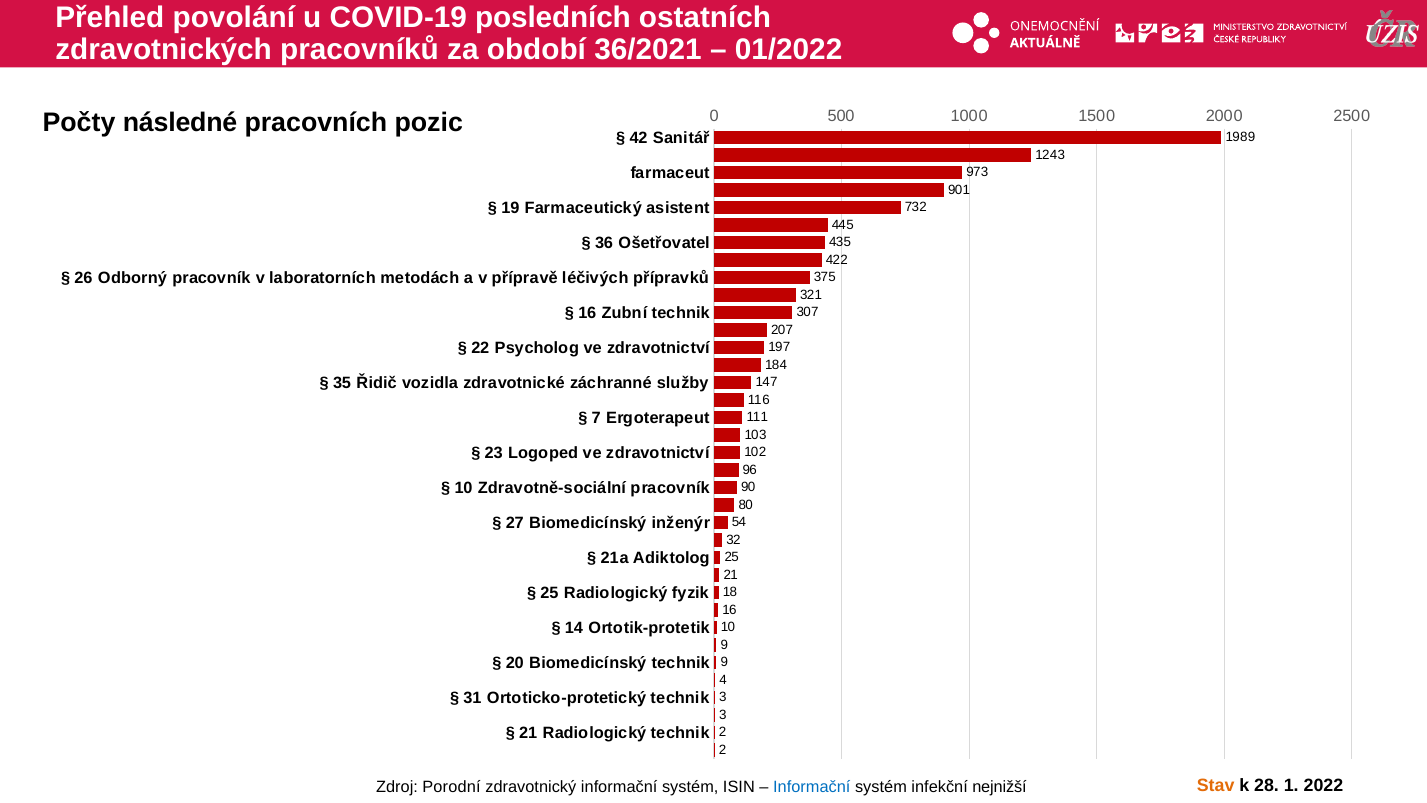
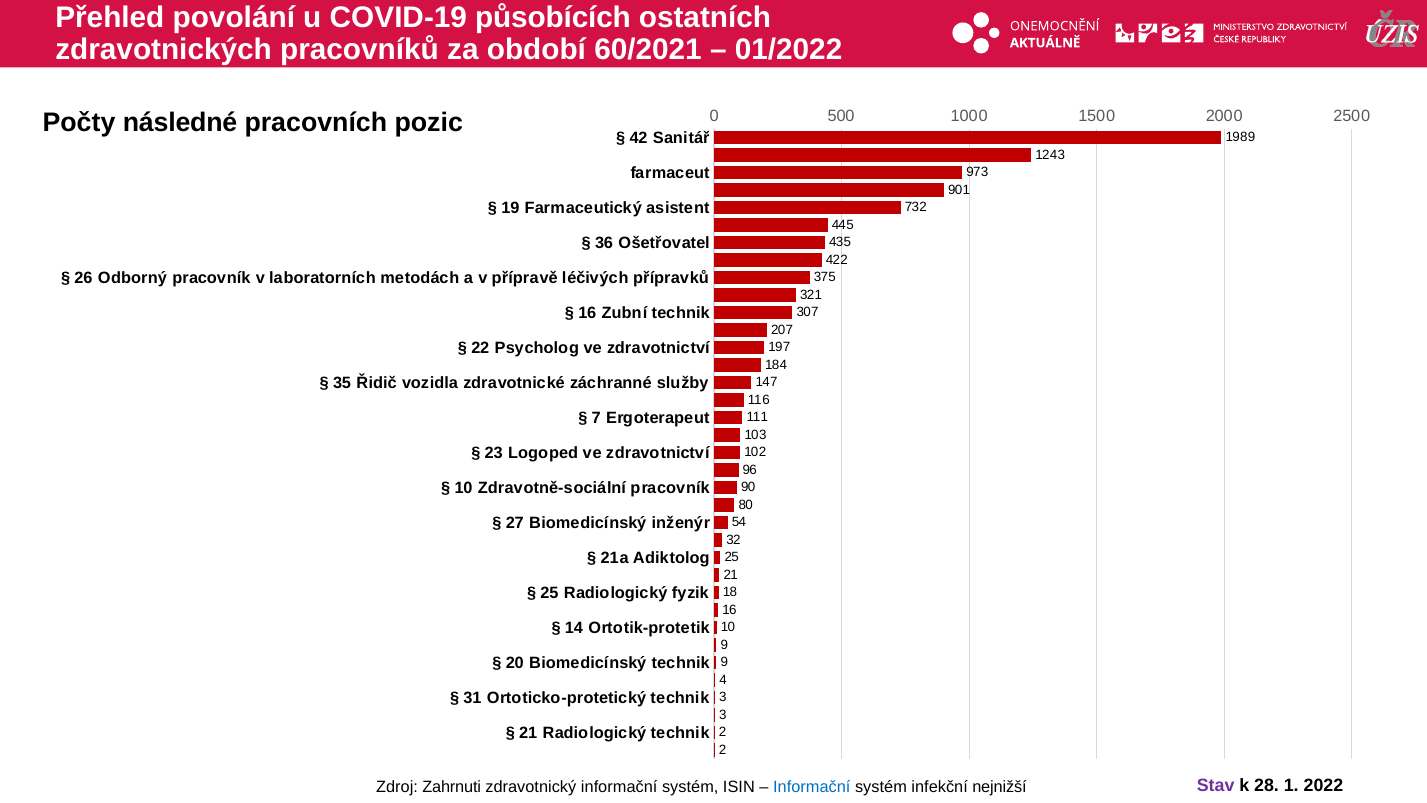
posledních: posledních -> působících
36/2021: 36/2021 -> 60/2021
Stav colour: orange -> purple
Porodní: Porodní -> Zahrnuti
